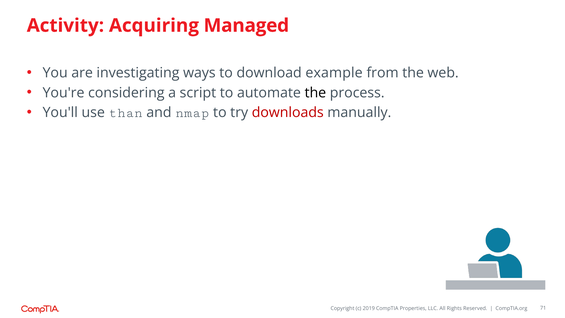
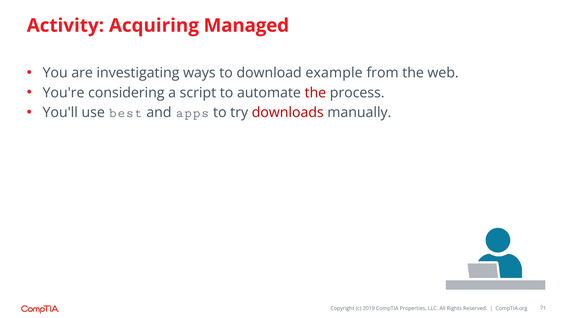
the at (315, 93) colour: black -> red
than: than -> best
nmap: nmap -> apps
